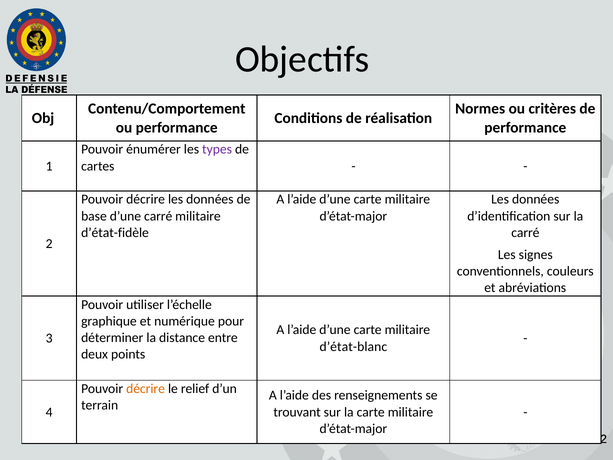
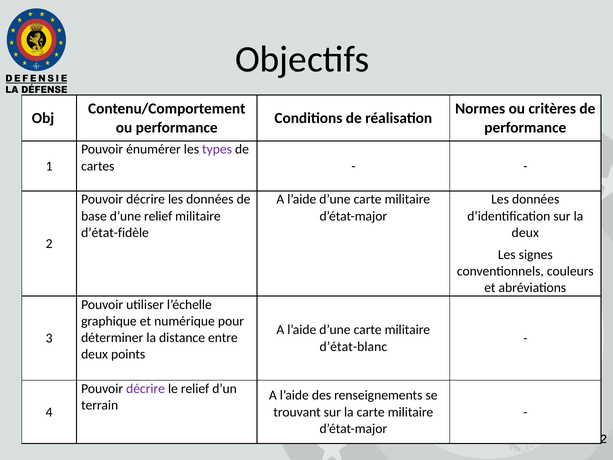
d’une carré: carré -> relief
carré at (525, 233): carré -> deux
décrire at (146, 389) colour: orange -> purple
